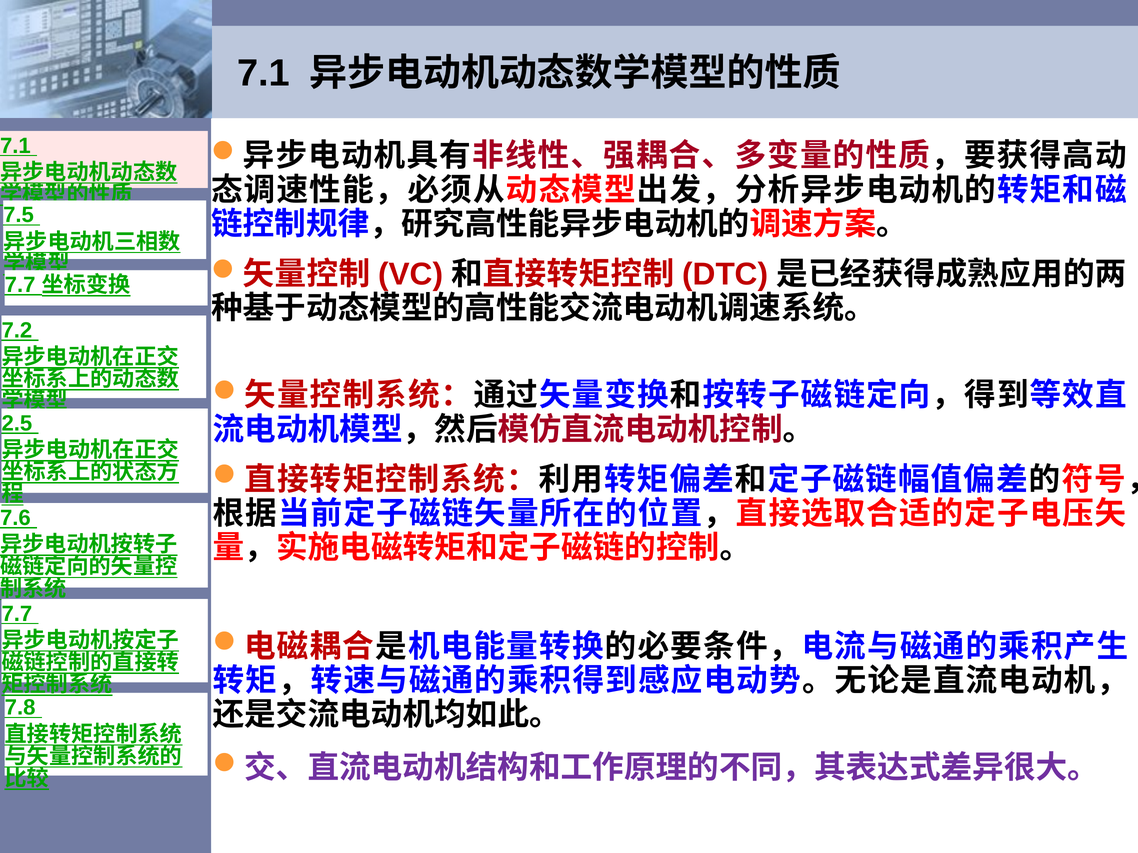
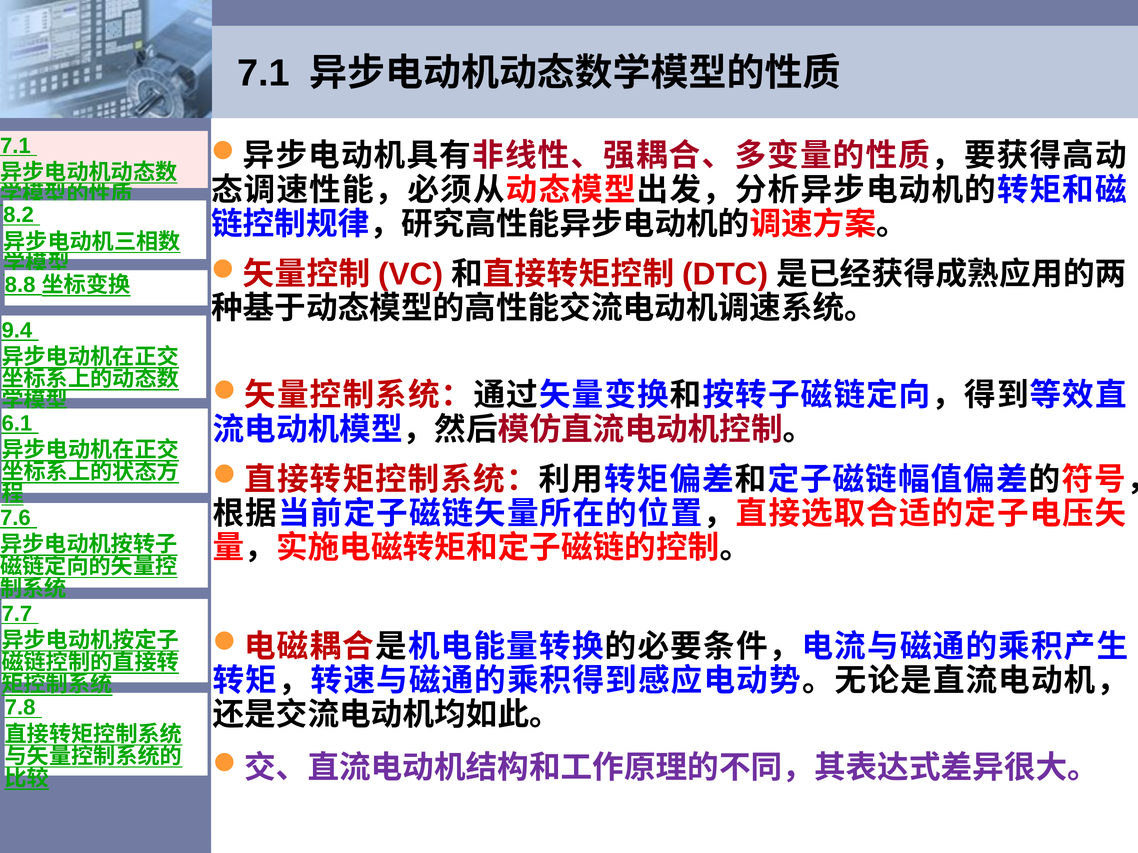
7.5: 7.5 -> 8.2
7.7 at (20, 285): 7.7 -> 8.8
7.2: 7.2 -> 9.4
2.5: 2.5 -> 6.1
